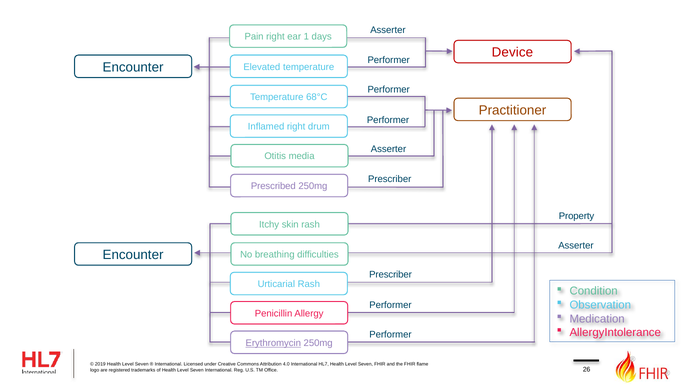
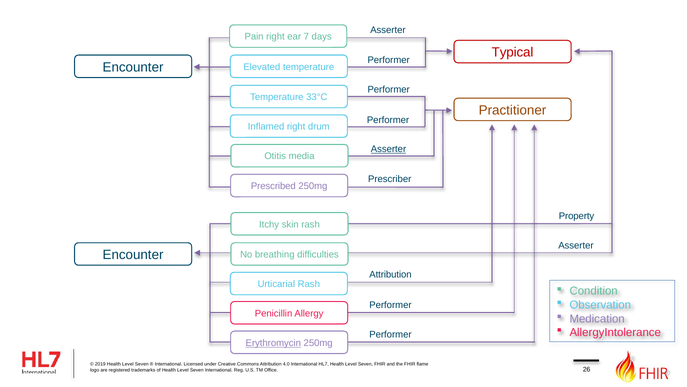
1: 1 -> 7
Device: Device -> Typical
68°C: 68°C -> 33°C
Asserter at (389, 149) underline: none -> present
Prescriber at (391, 274): Prescriber -> Attribution
